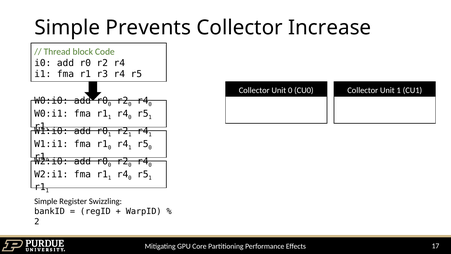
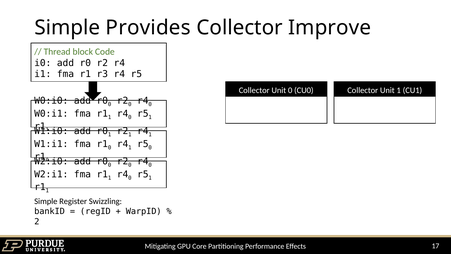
Prevents: Prevents -> Provides
Increase: Increase -> Improve
